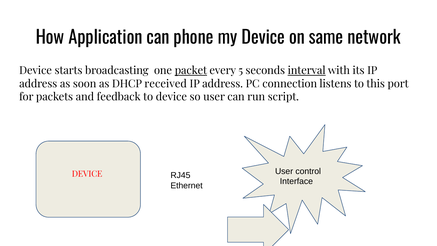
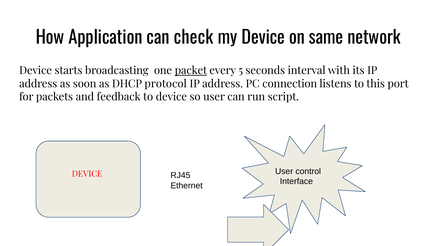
phone: phone -> check
interval underline: present -> none
received: received -> protocol
